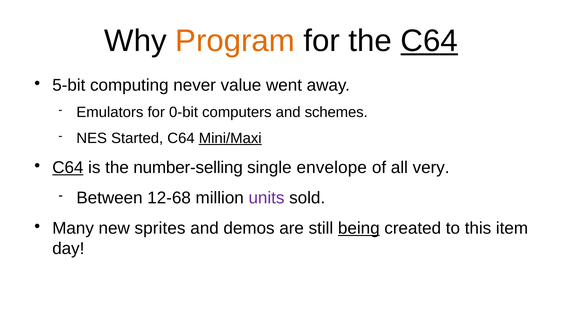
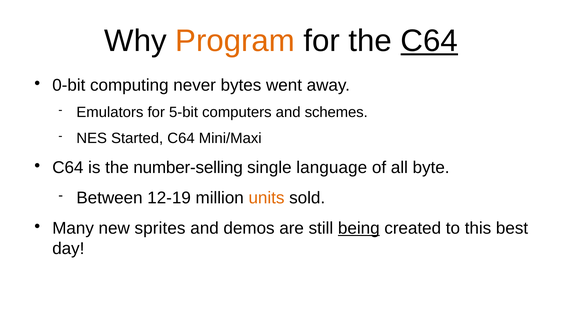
5-bit: 5-bit -> 0-bit
value: value -> bytes
0-bit: 0-bit -> 5-bit
Mini/Maxi underline: present -> none
C64 at (68, 168) underline: present -> none
envelope: envelope -> language
very: very -> byte
12-68: 12-68 -> 12-19
units colour: purple -> orange
item: item -> best
